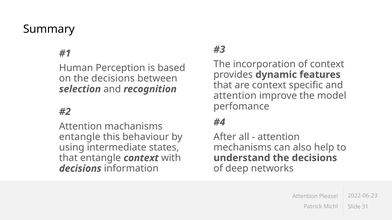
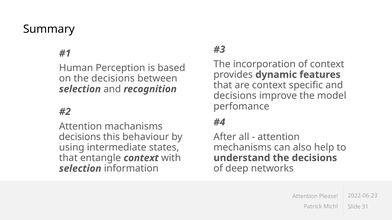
attention at (235, 96): attention -> decisions
entangle at (80, 137): entangle -> decisions
decisions at (80, 169): decisions -> selection
